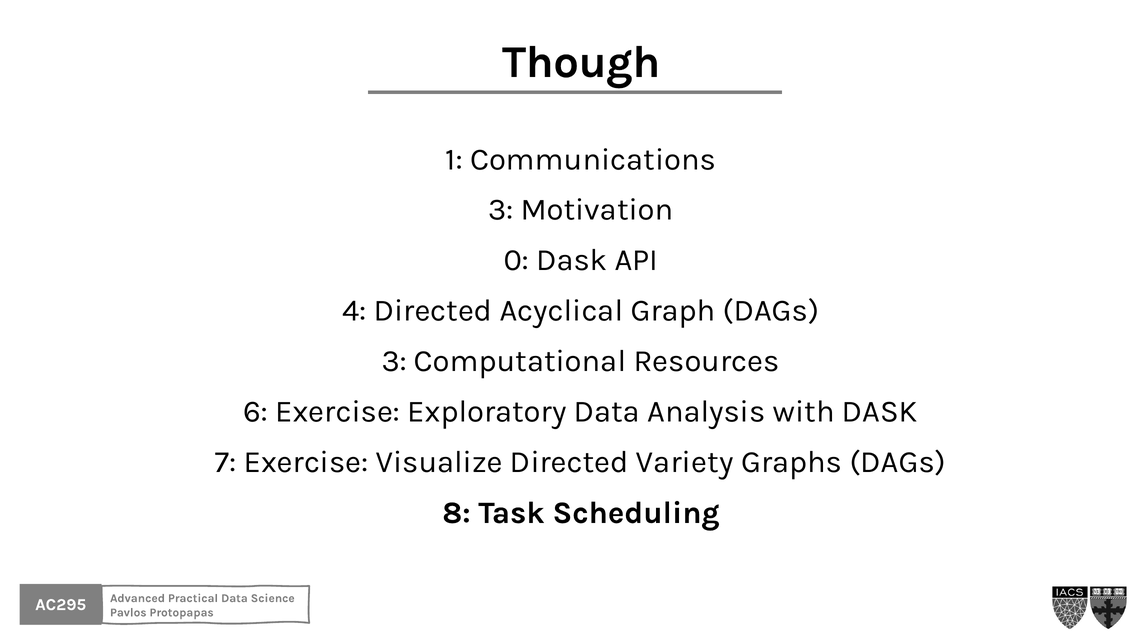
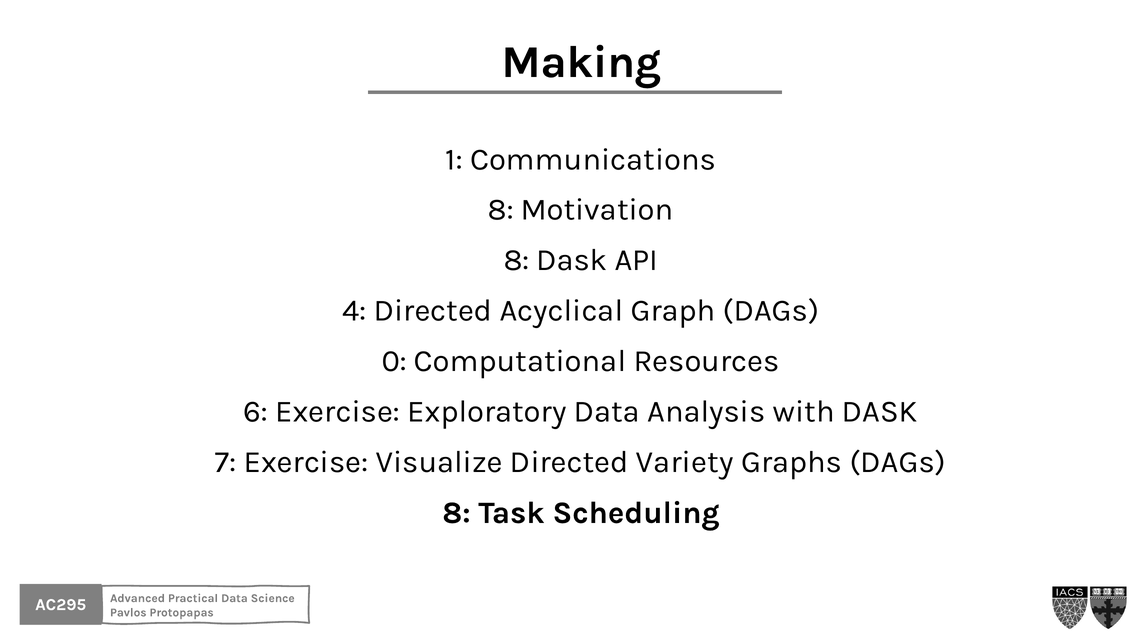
Though: Though -> Making
3 at (501, 210): 3 -> 8
0 at (516, 260): 0 -> 8
3 at (394, 361): 3 -> 0
